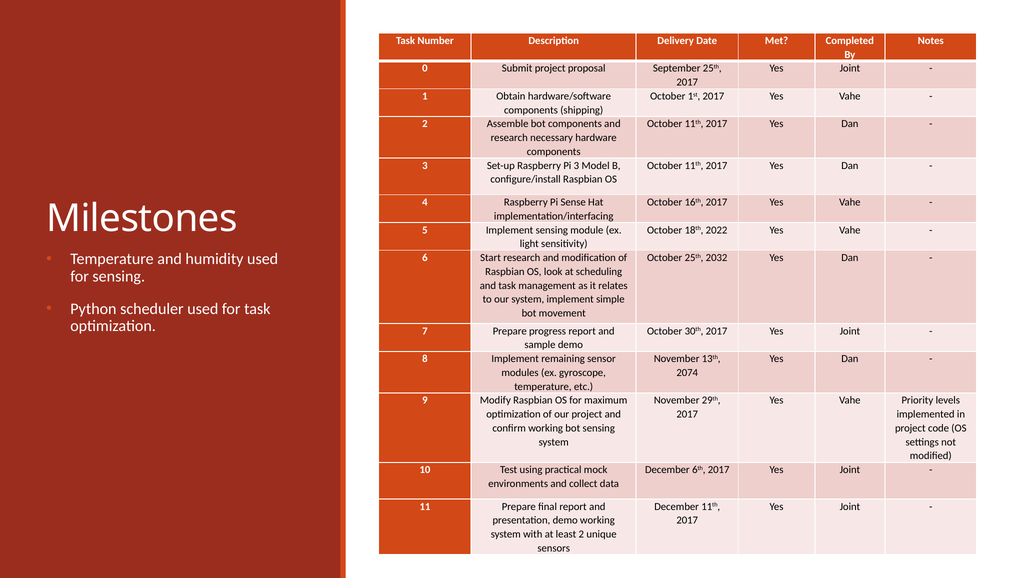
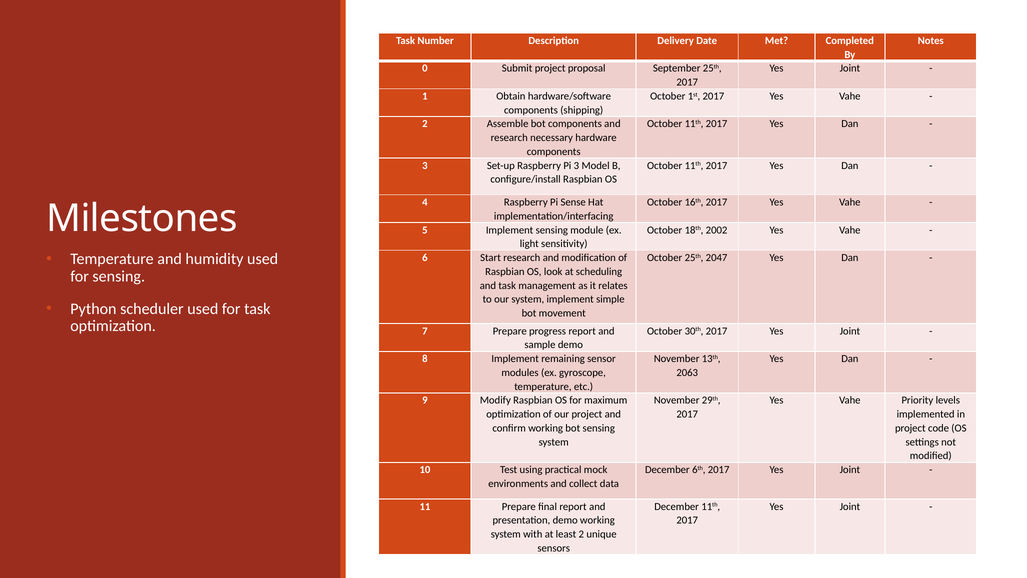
2022: 2022 -> 2002
2032: 2032 -> 2047
2074: 2074 -> 2063
